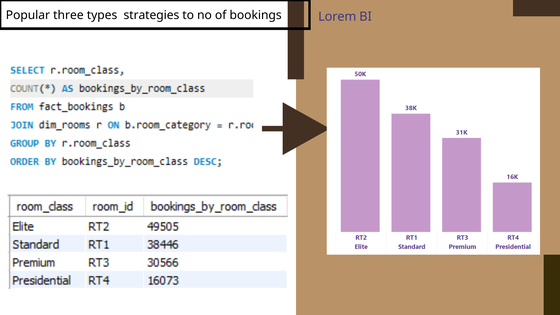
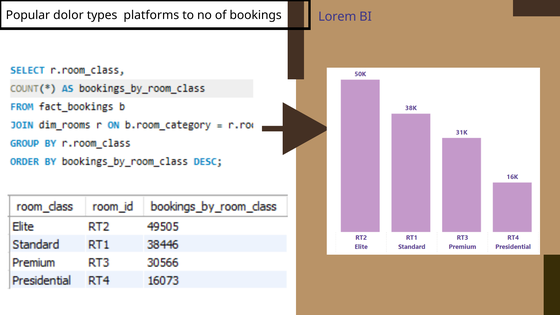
three: three -> dolor
strategies: strategies -> platforms
